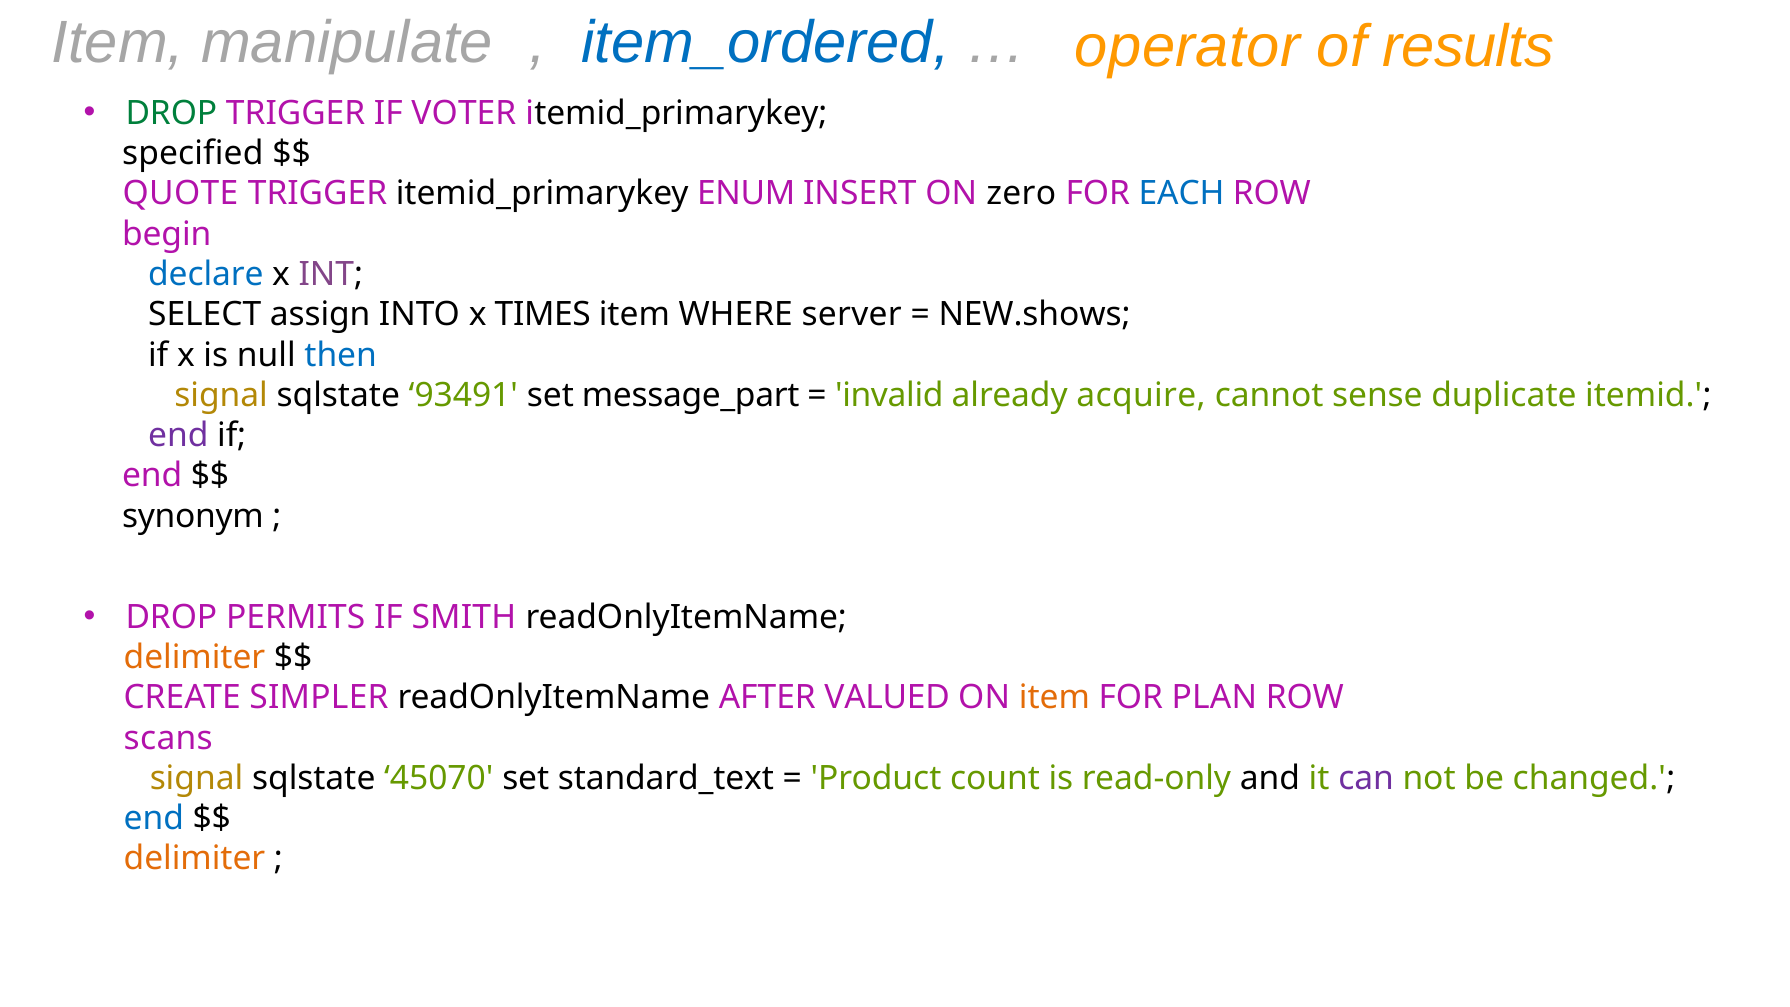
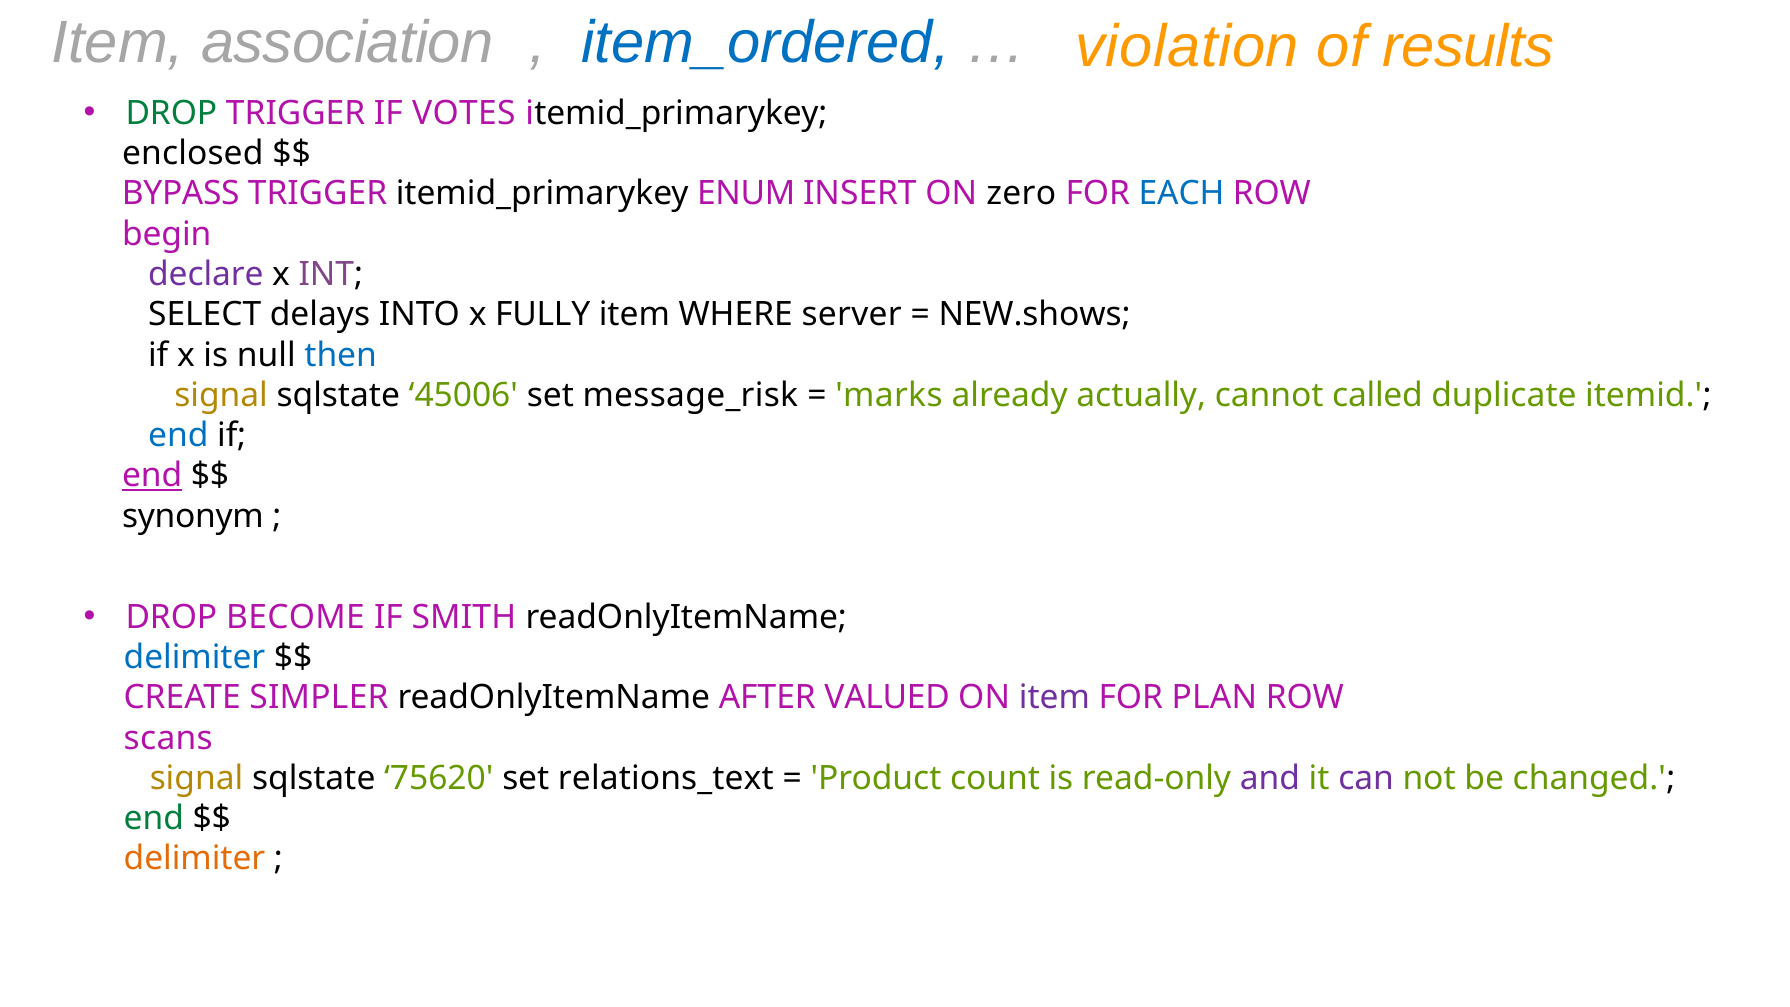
manipulate: manipulate -> association
operator: operator -> violation
VOTER: VOTER -> VOTES
specified: specified -> enclosed
QUOTE: QUOTE -> BYPASS
declare colour: blue -> purple
assign: assign -> delays
TIMES: TIMES -> FULLY
93491: 93491 -> 45006
message_part: message_part -> message_risk
invalid: invalid -> marks
acquire: acquire -> actually
sense: sense -> called
end at (178, 435) colour: purple -> blue
end at (152, 476) underline: none -> present
PERMITS: PERMITS -> BECOME
delimiter at (194, 657) colour: orange -> blue
item at (1054, 698) colour: orange -> purple
45070: 45070 -> 75620
standard_text: standard_text -> relations_text
and colour: black -> purple
end at (154, 818) colour: blue -> green
